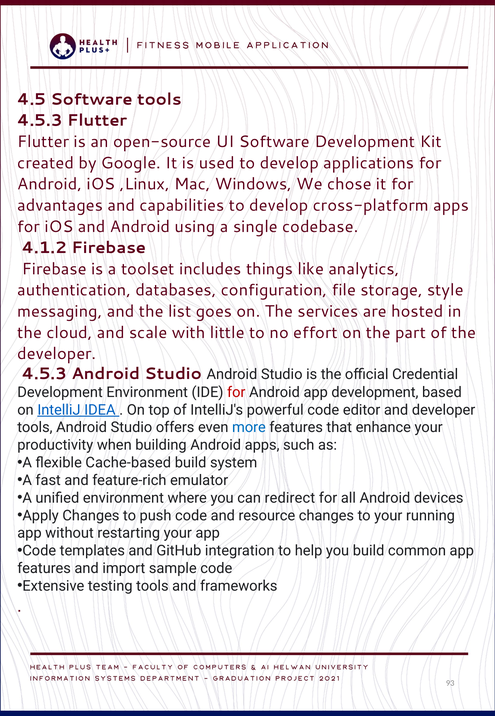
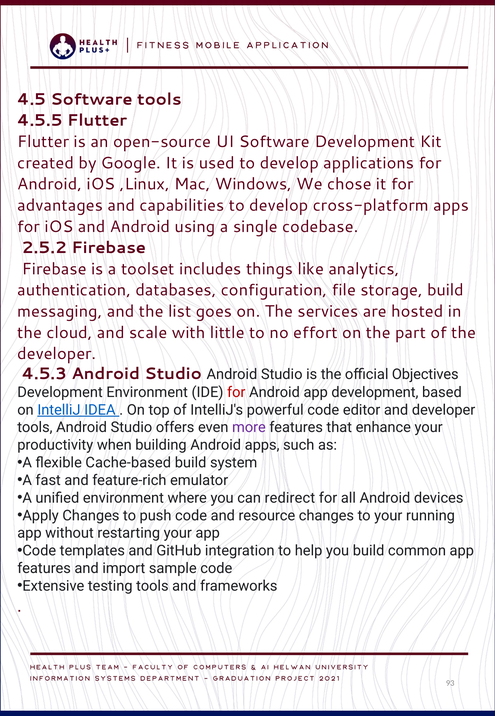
4.5.3 at (40, 120): 4.5.3 -> 4.5.5
4.1.2: 4.1.2 -> 2.5.2
storage style: style -> build
Credential: Credential -> Objectives
more colour: blue -> purple
